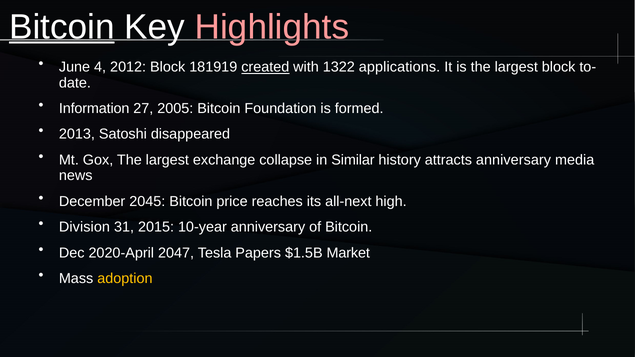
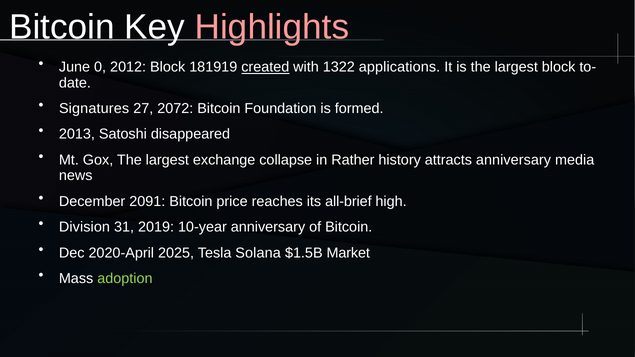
Bitcoin at (62, 27) underline: present -> none
4: 4 -> 0
Information: Information -> Signatures
2005: 2005 -> 2072
Similar: Similar -> Rather
2045: 2045 -> 2091
all-next: all-next -> all-brief
2015: 2015 -> 2019
2047: 2047 -> 2025
Papers: Papers -> Solana
adoption colour: yellow -> light green
